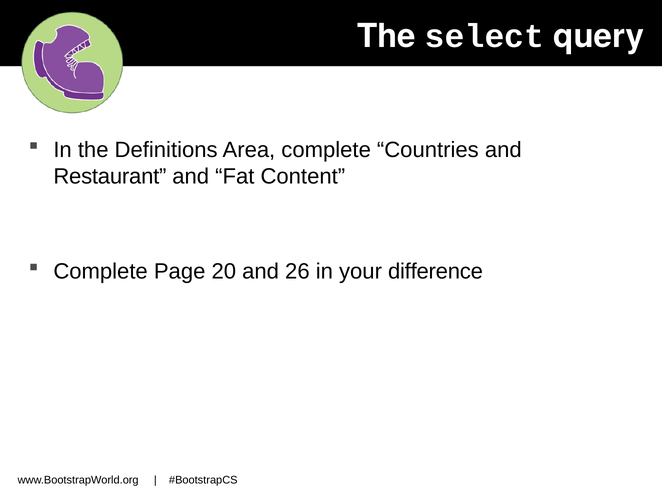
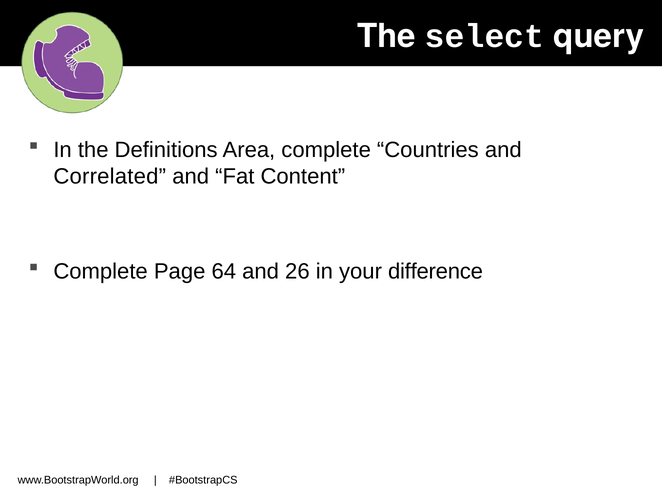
Restaurant: Restaurant -> Correlated
20: 20 -> 64
